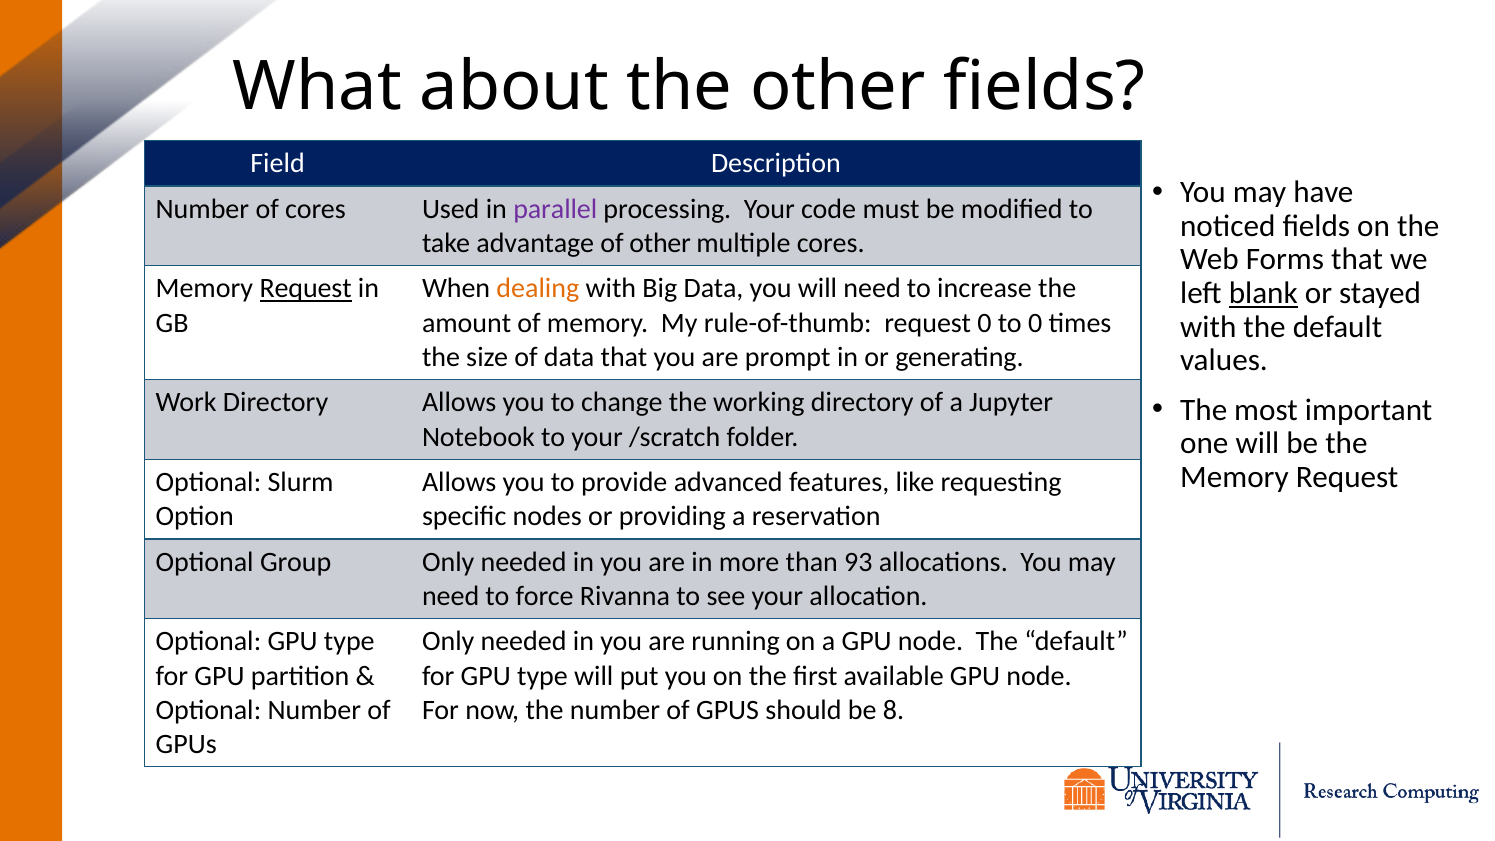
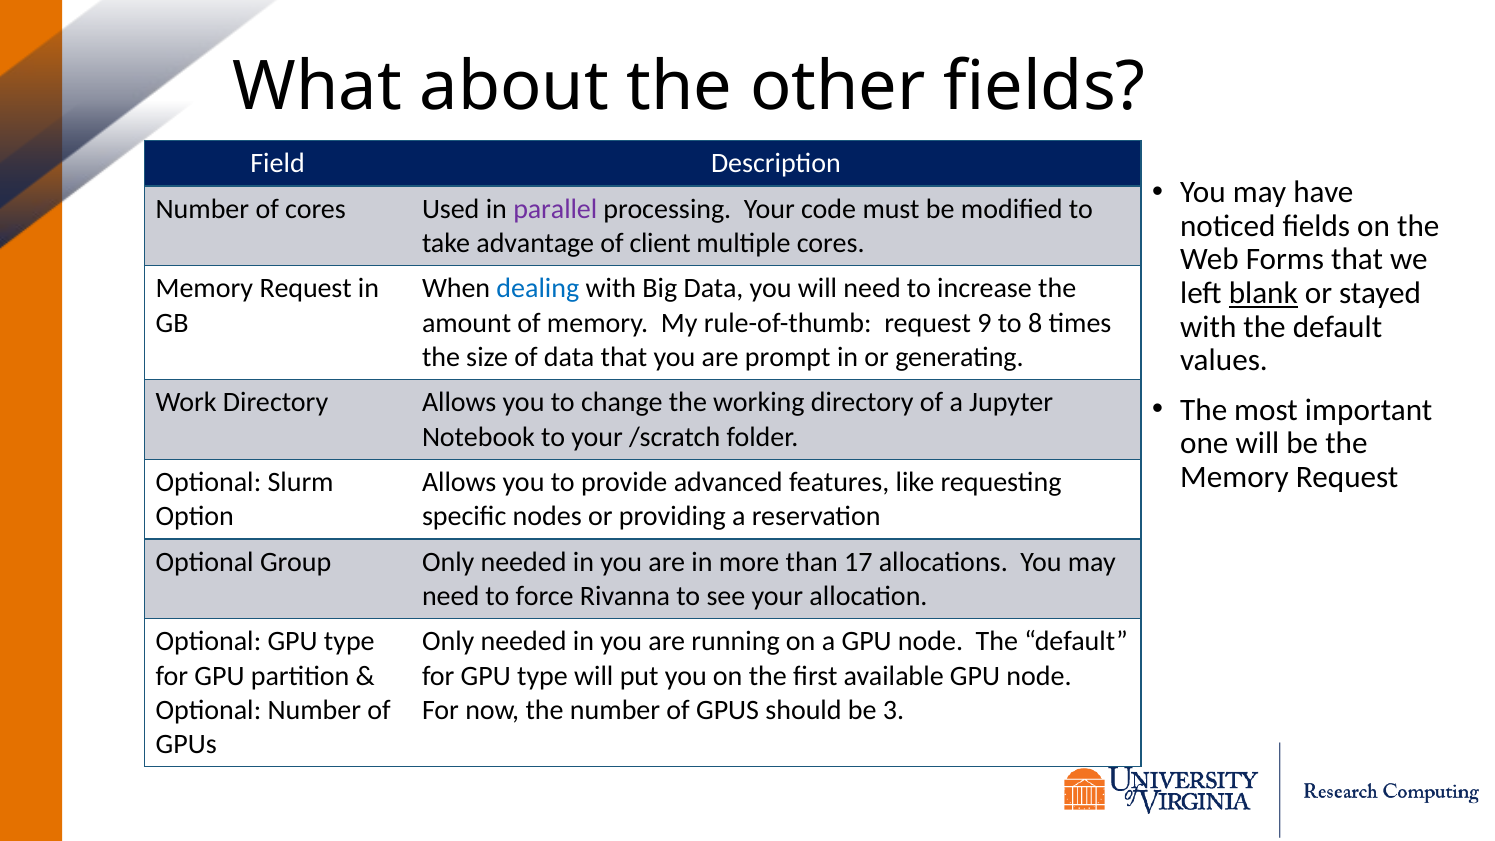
of other: other -> client
Request at (306, 289) underline: present -> none
dealing colour: orange -> blue
request 0: 0 -> 9
to 0: 0 -> 8
93: 93 -> 17
8: 8 -> 3
